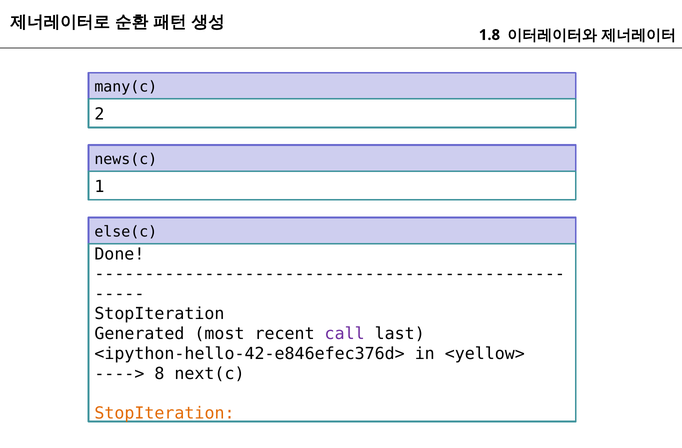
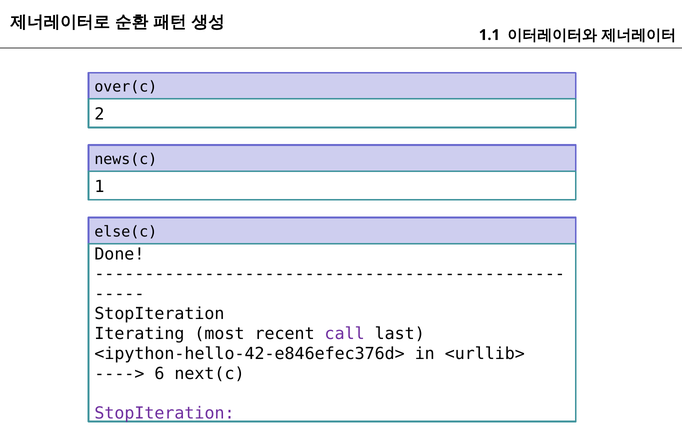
1.8: 1.8 -> 1.1
many(c: many(c -> over(c
Generated: Generated -> Iterating
<yellow>: <yellow> -> <urllib>
8: 8 -> 6
StopIteration at (164, 413) colour: orange -> purple
